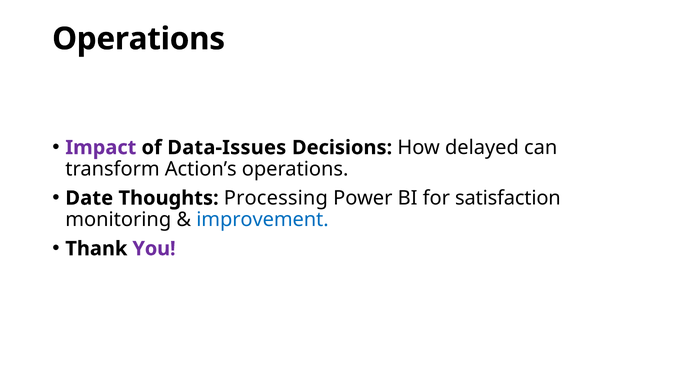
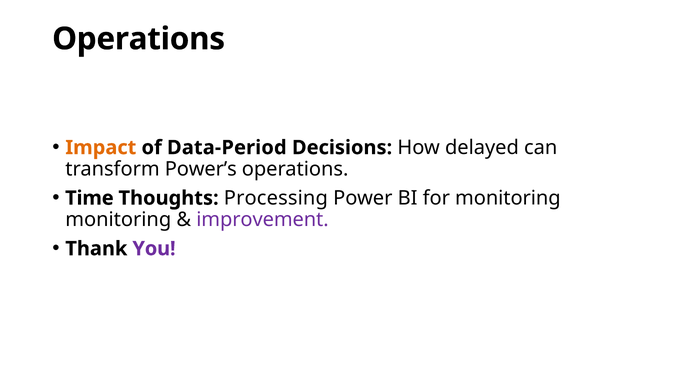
Impact colour: purple -> orange
Data-Issues: Data-Issues -> Data-Period
Action’s: Action’s -> Power’s
Date: Date -> Time
for satisfaction: satisfaction -> monitoring
improvement colour: blue -> purple
